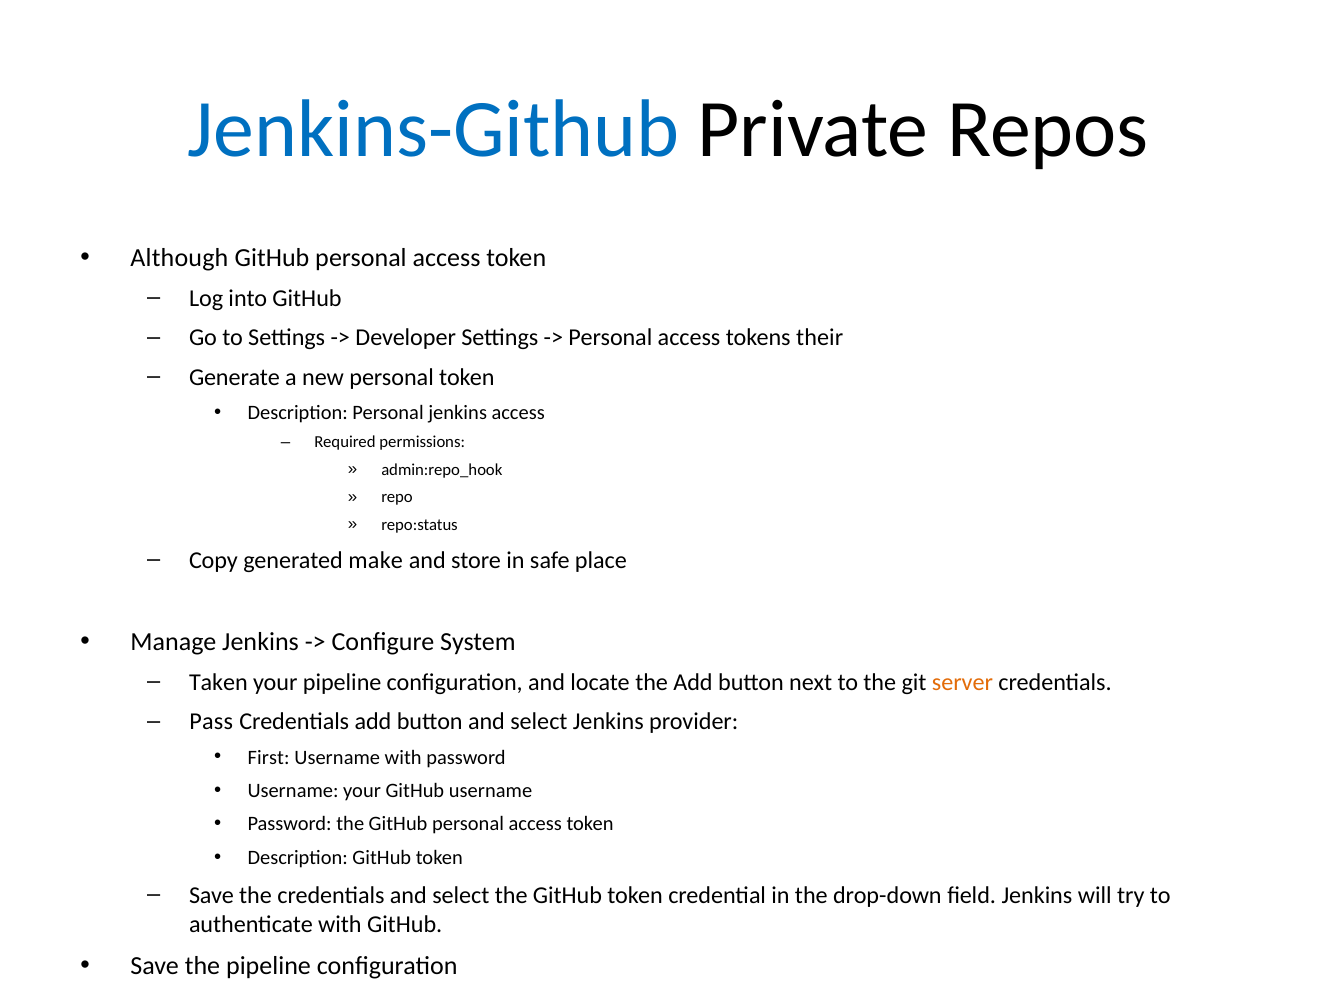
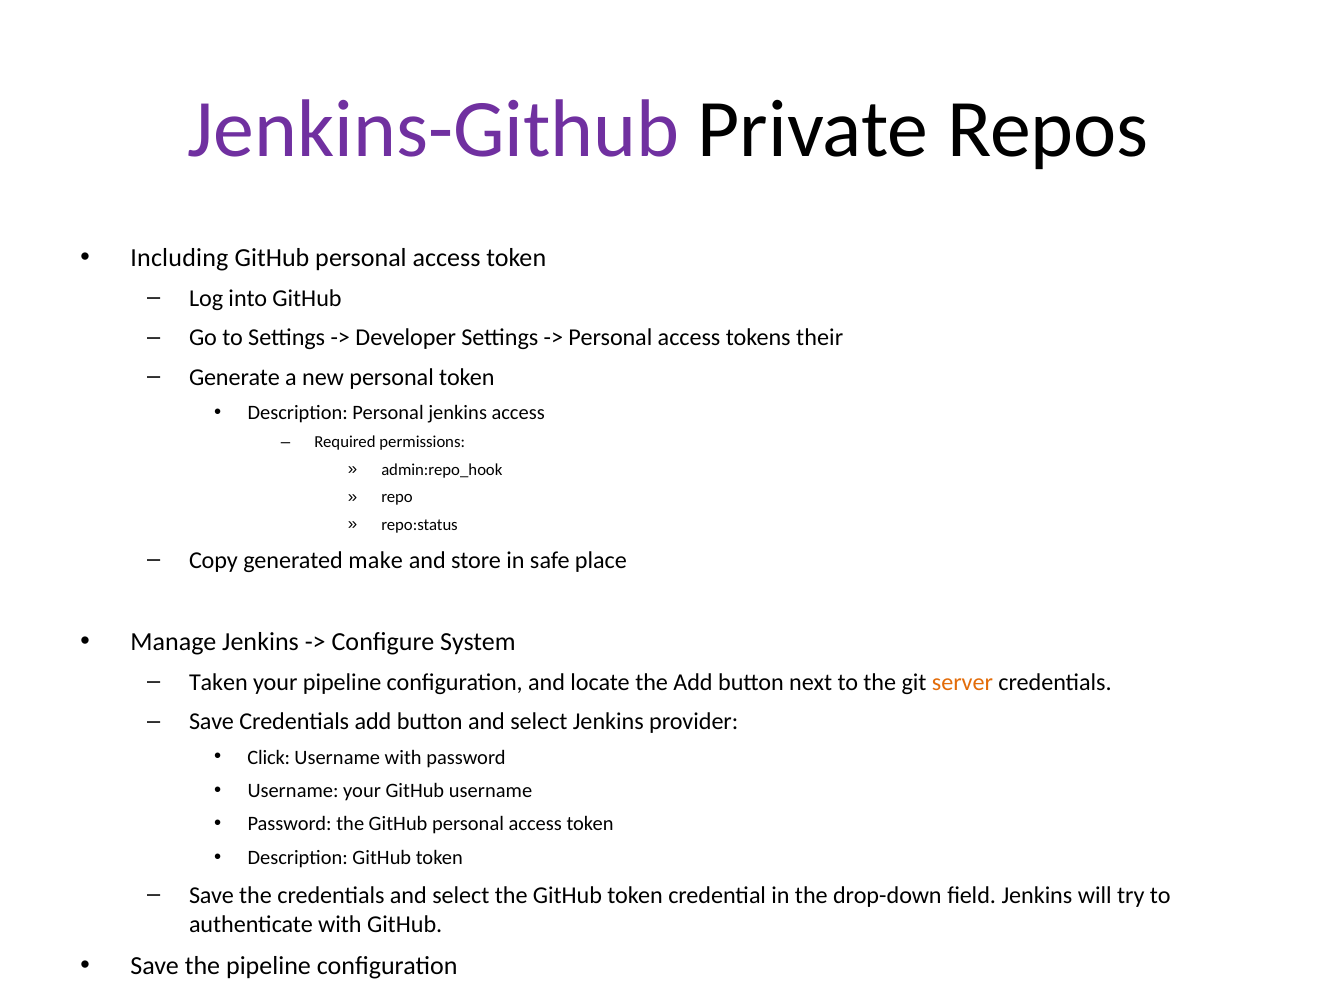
Jenkins-Github colour: blue -> purple
Although: Although -> Including
Pass at (211, 722): Pass -> Save
First: First -> Click
